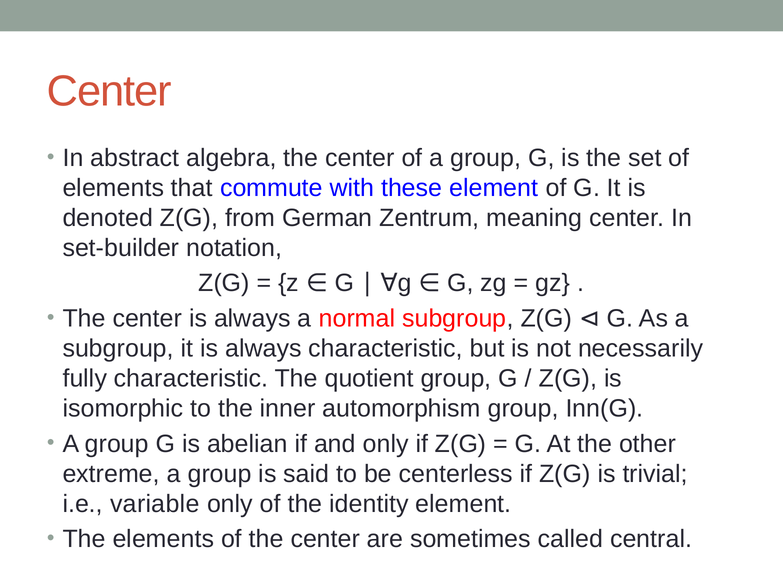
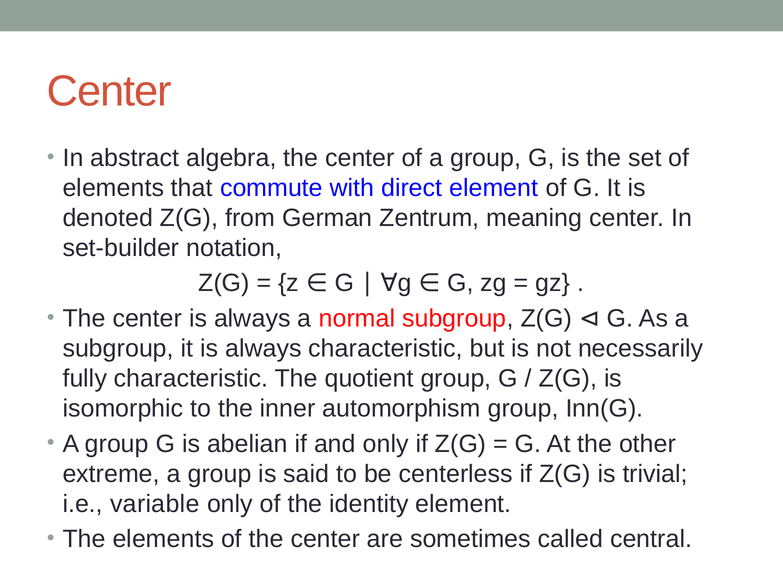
these: these -> direct
